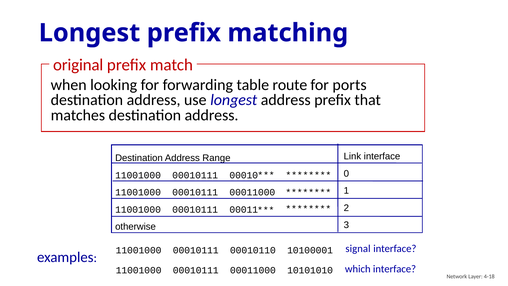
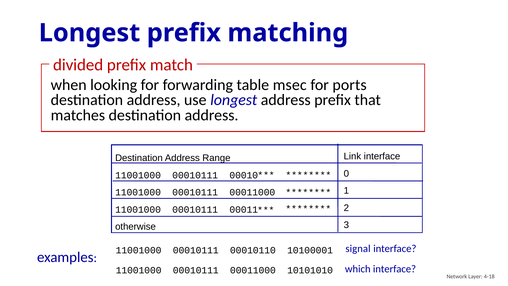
original: original -> divided
route: route -> msec
